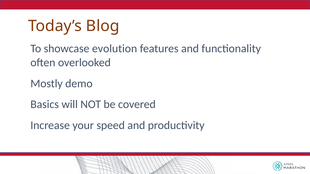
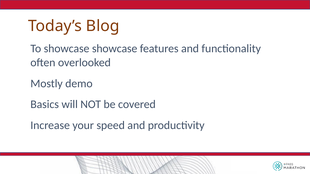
showcase evolution: evolution -> showcase
